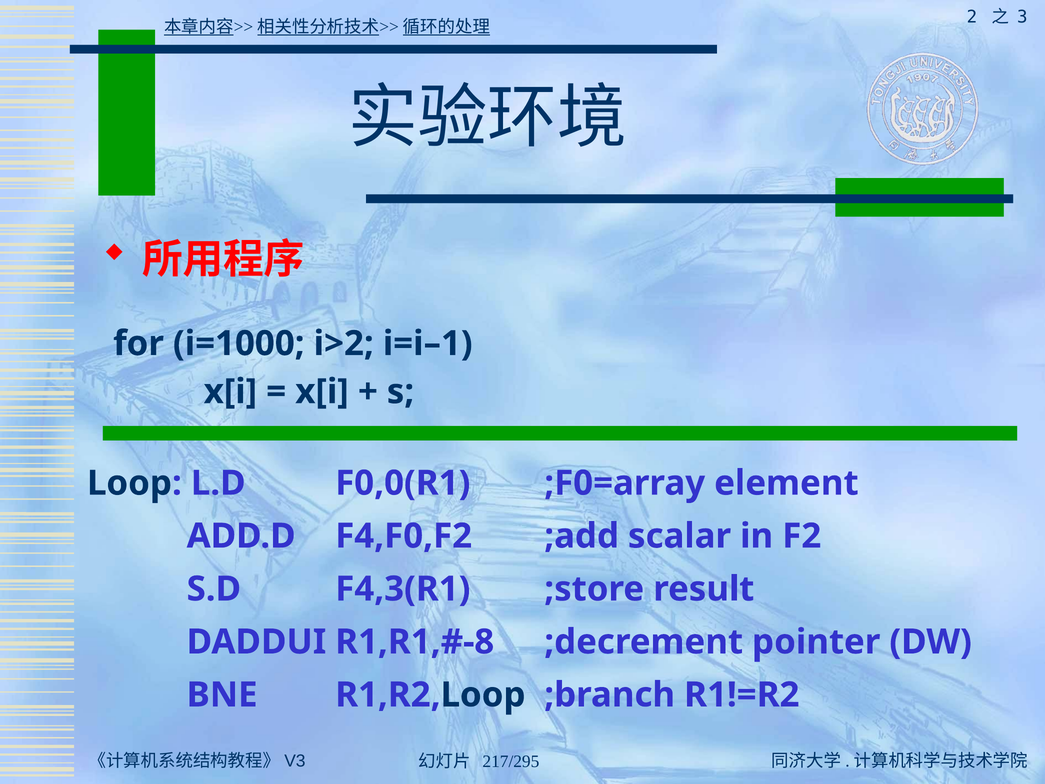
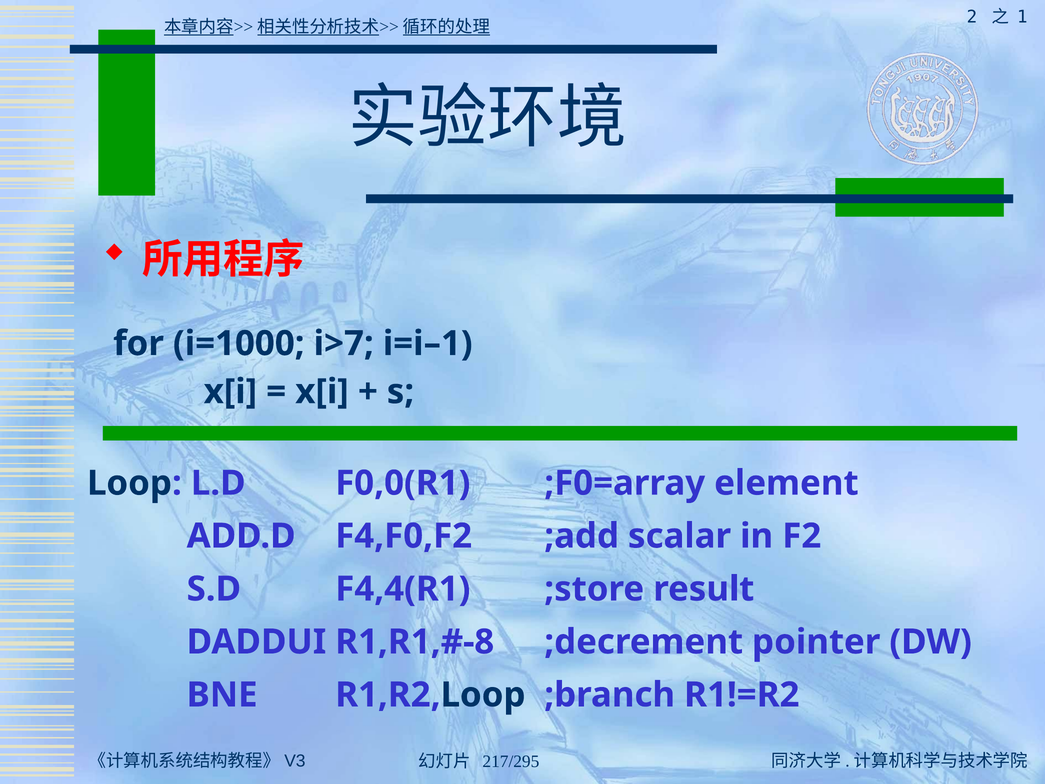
3: 3 -> 1
i>2: i>2 -> i>7
F4,3(R1: F4,3(R1 -> F4,4(R1
